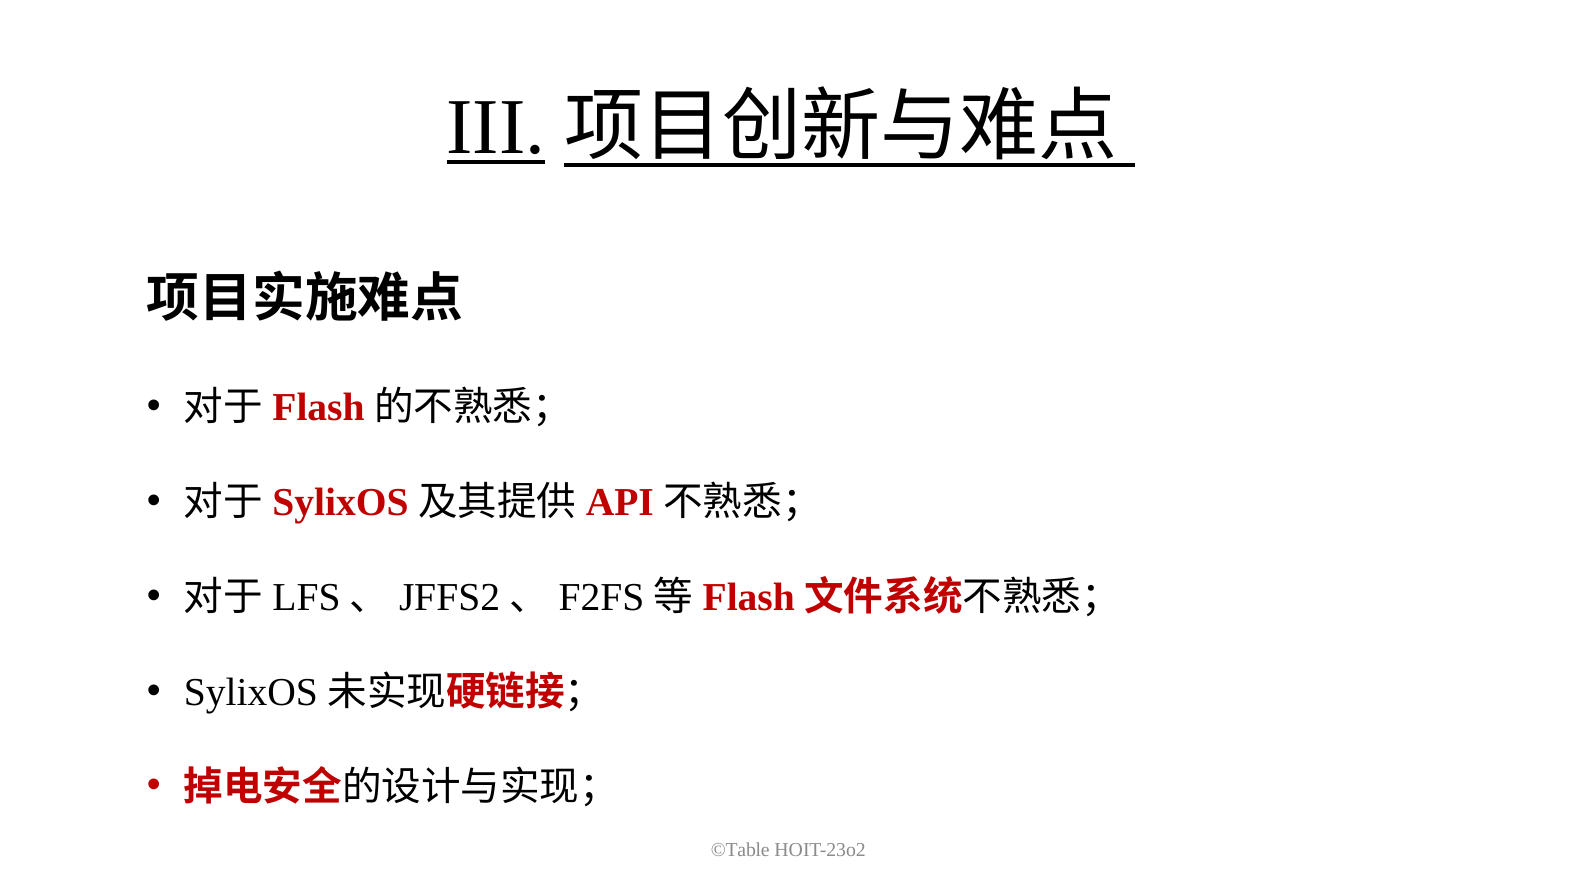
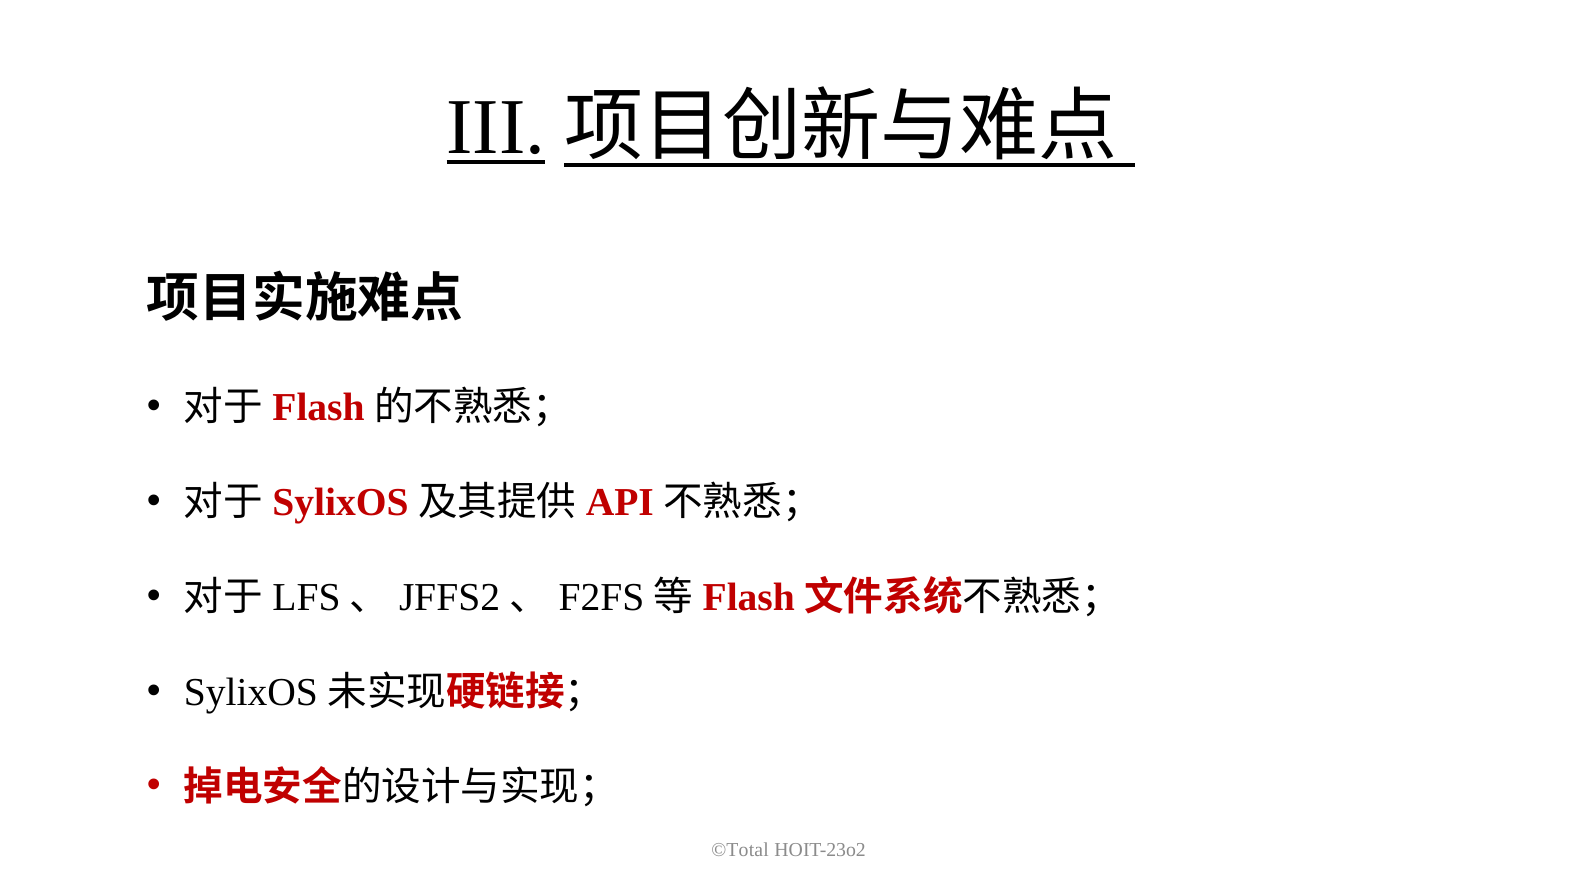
©Table: ©Table -> ©Total
